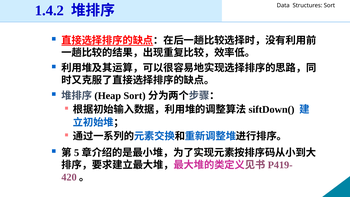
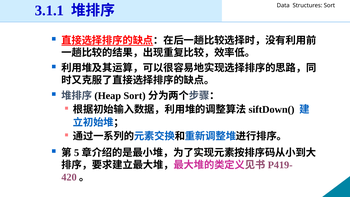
1.4.2: 1.4.2 -> 3.1.1
